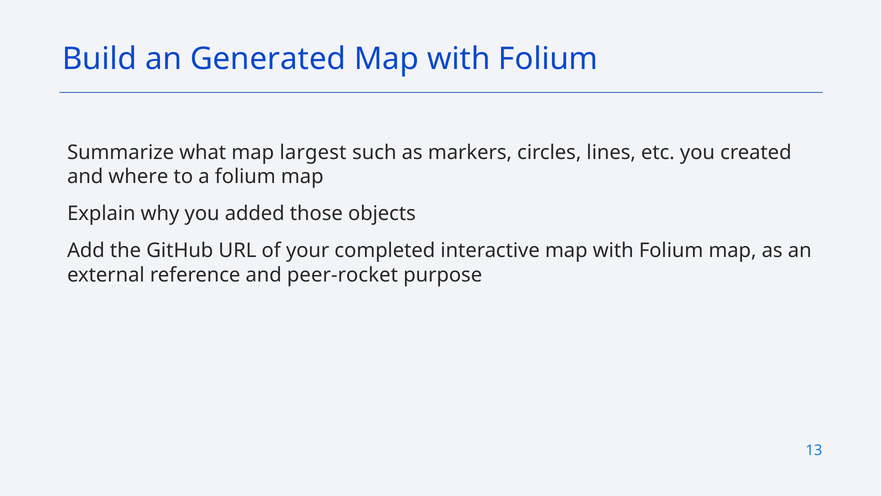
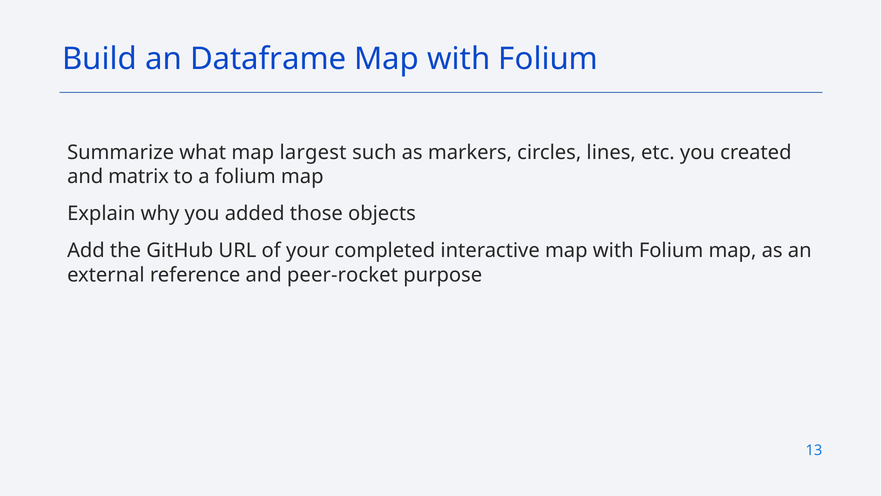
Generated: Generated -> Dataframe
where: where -> matrix
